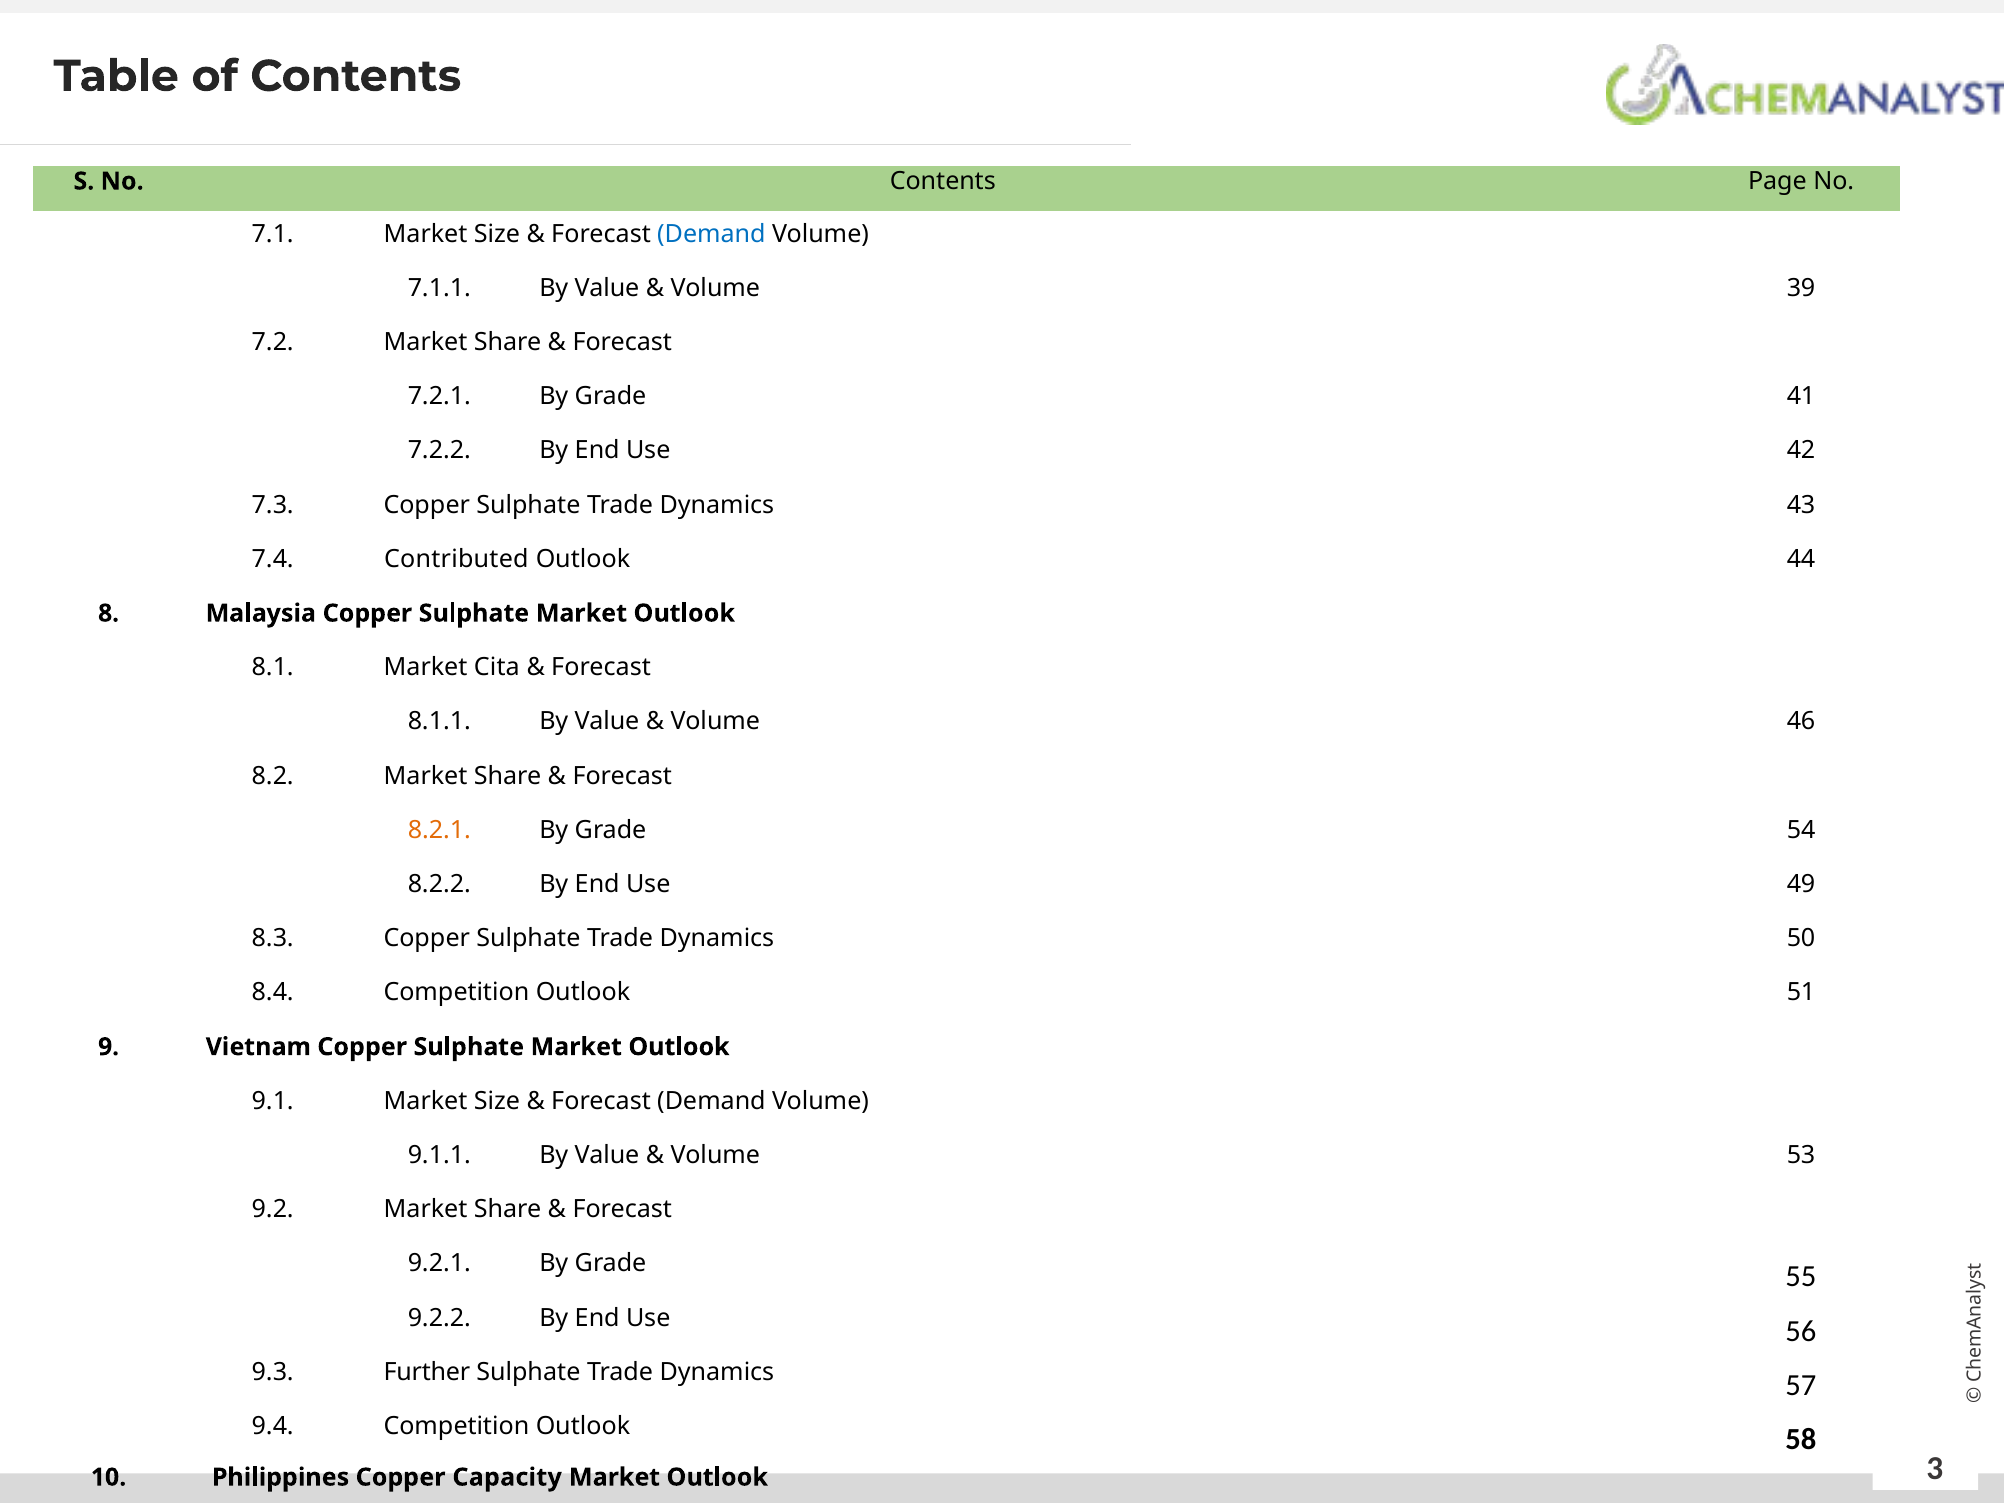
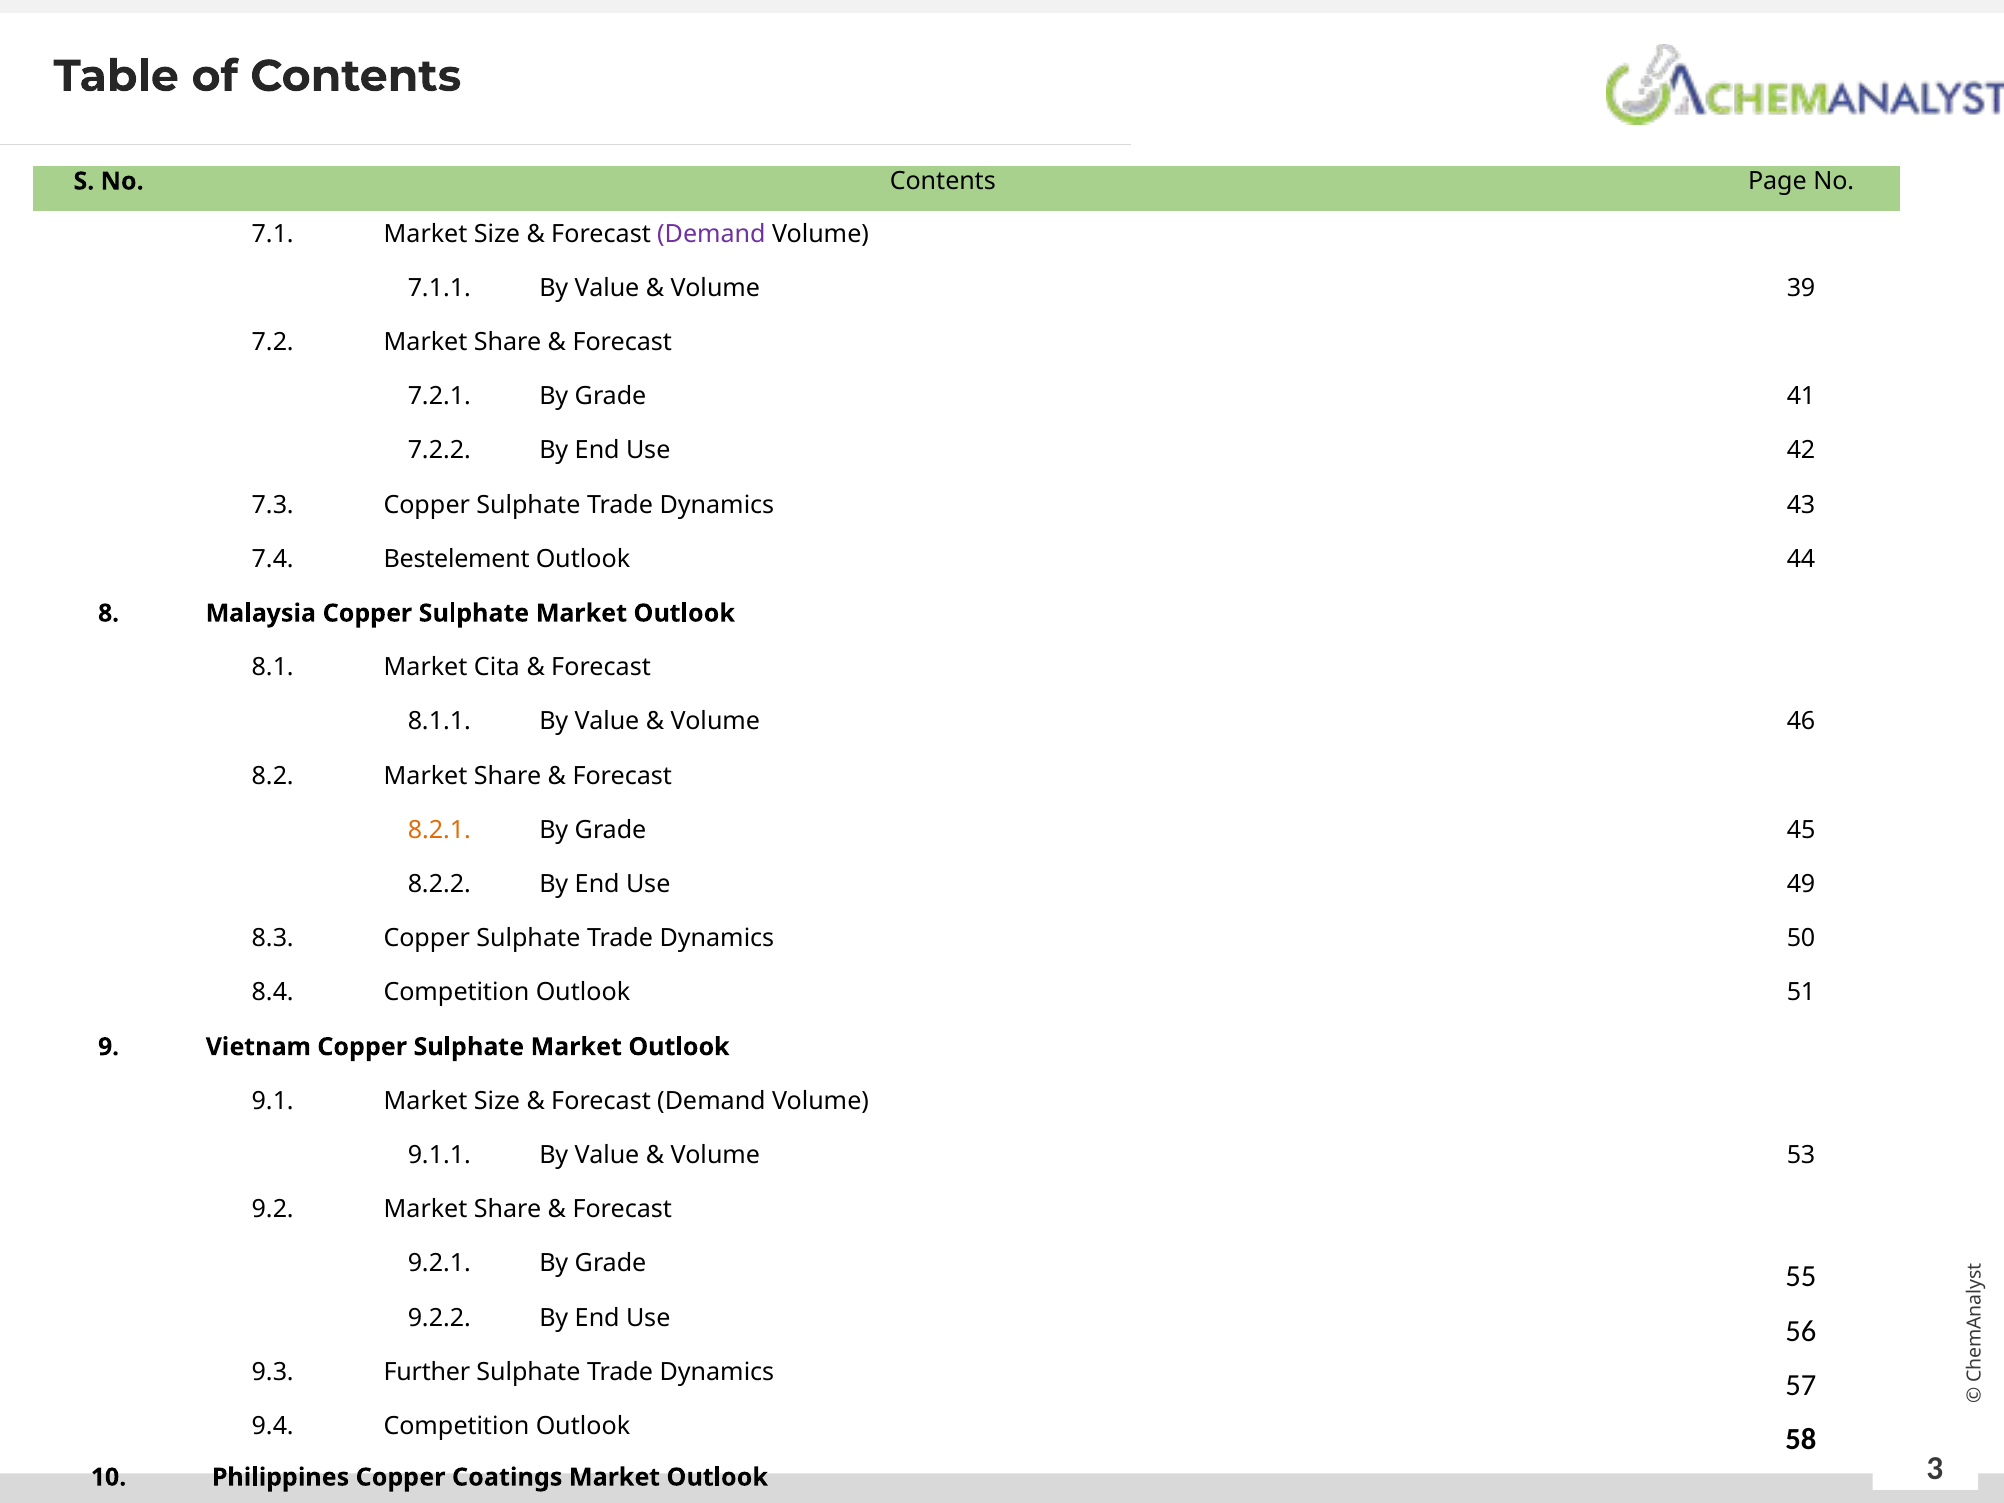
Demand at (711, 234) colour: blue -> purple
Contributed: Contributed -> Bestelement
54: 54 -> 45
Capacity: Capacity -> Coatings
